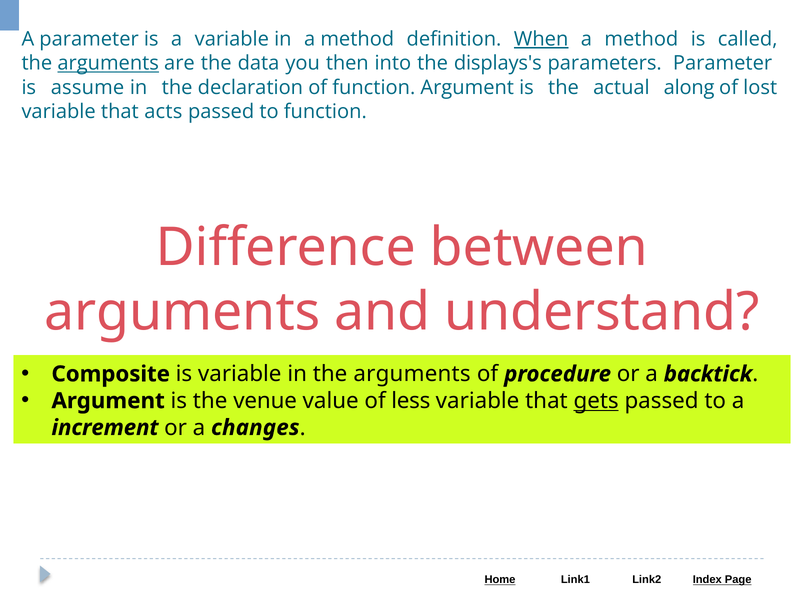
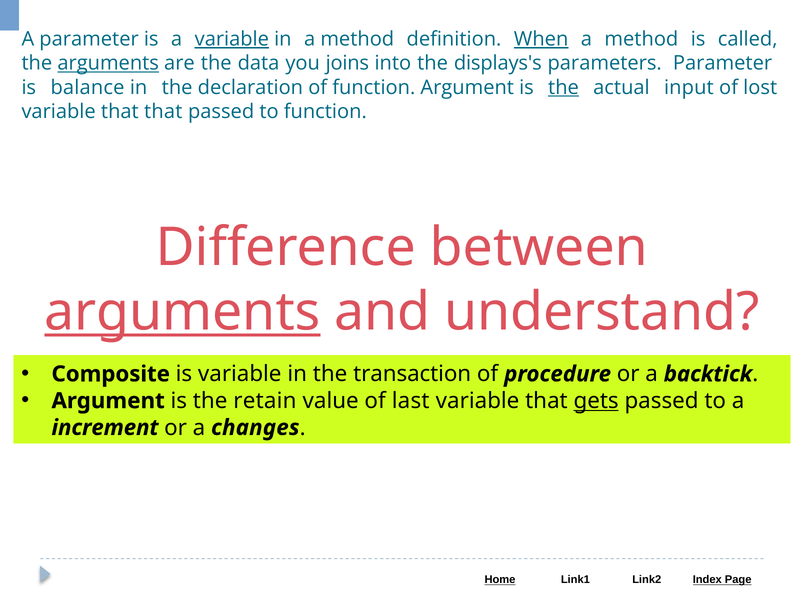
variable at (232, 39) underline: none -> present
then: then -> joins
assume: assume -> balance
the at (563, 87) underline: none -> present
along: along -> input
that acts: acts -> that
arguments at (182, 312) underline: none -> present
in the arguments: arguments -> transaction
venue: venue -> retain
less: less -> last
